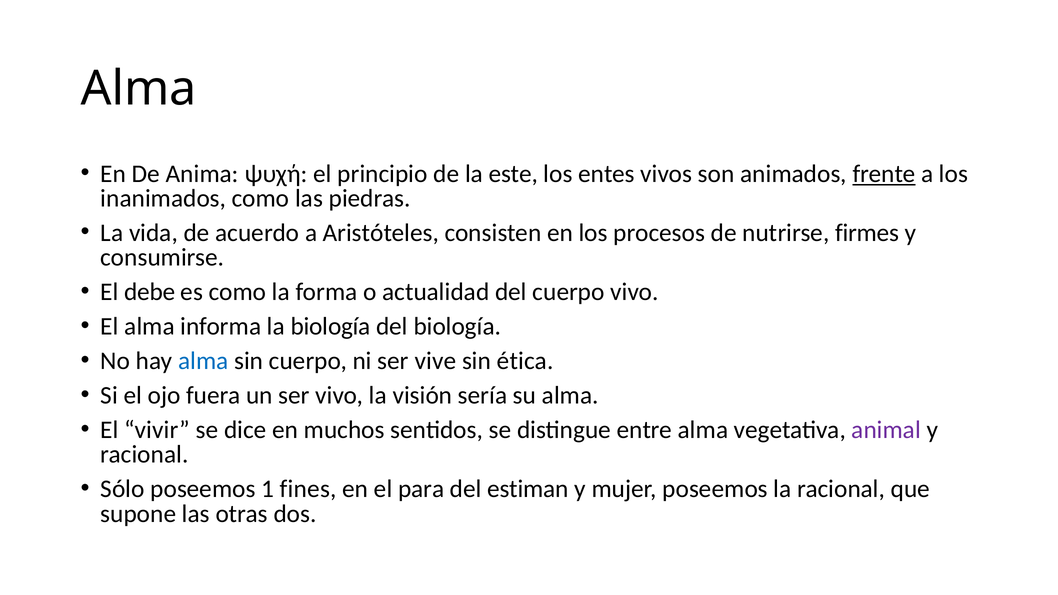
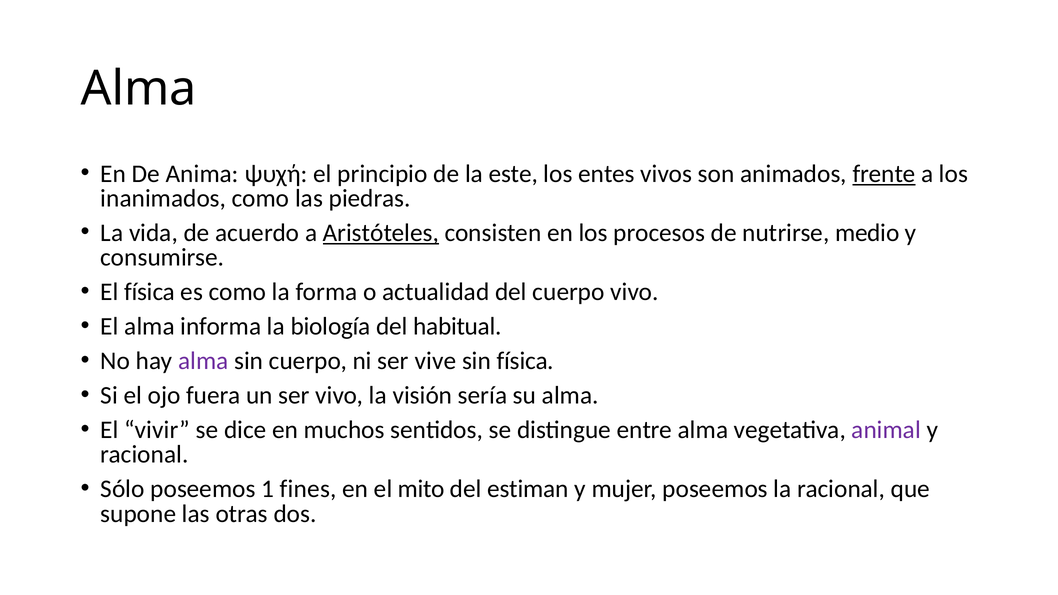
Aristóteles underline: none -> present
firmes: firmes -> medio
El debe: debe -> física
del biología: biología -> habitual
alma at (203, 361) colour: blue -> purple
sin ética: ética -> física
para: para -> mito
